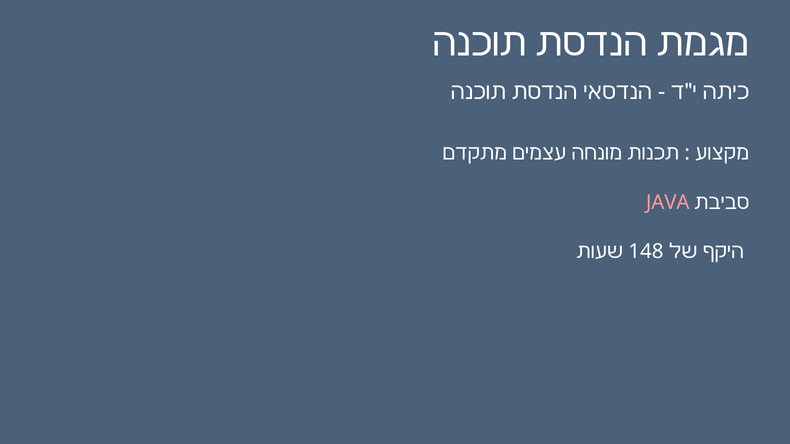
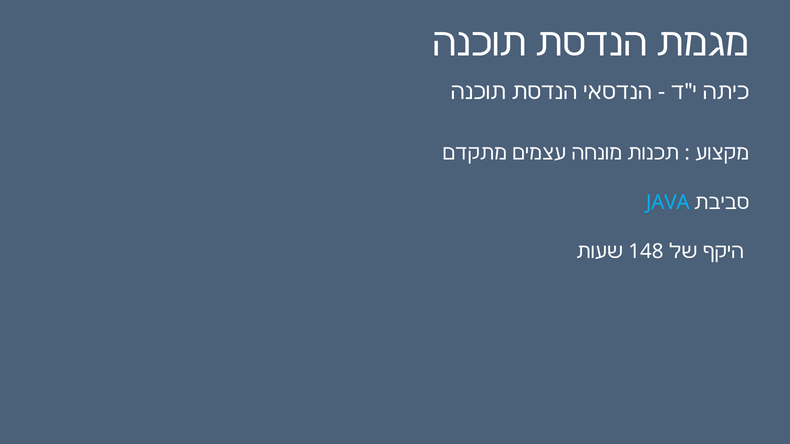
JAVA colour: pink -> light blue
